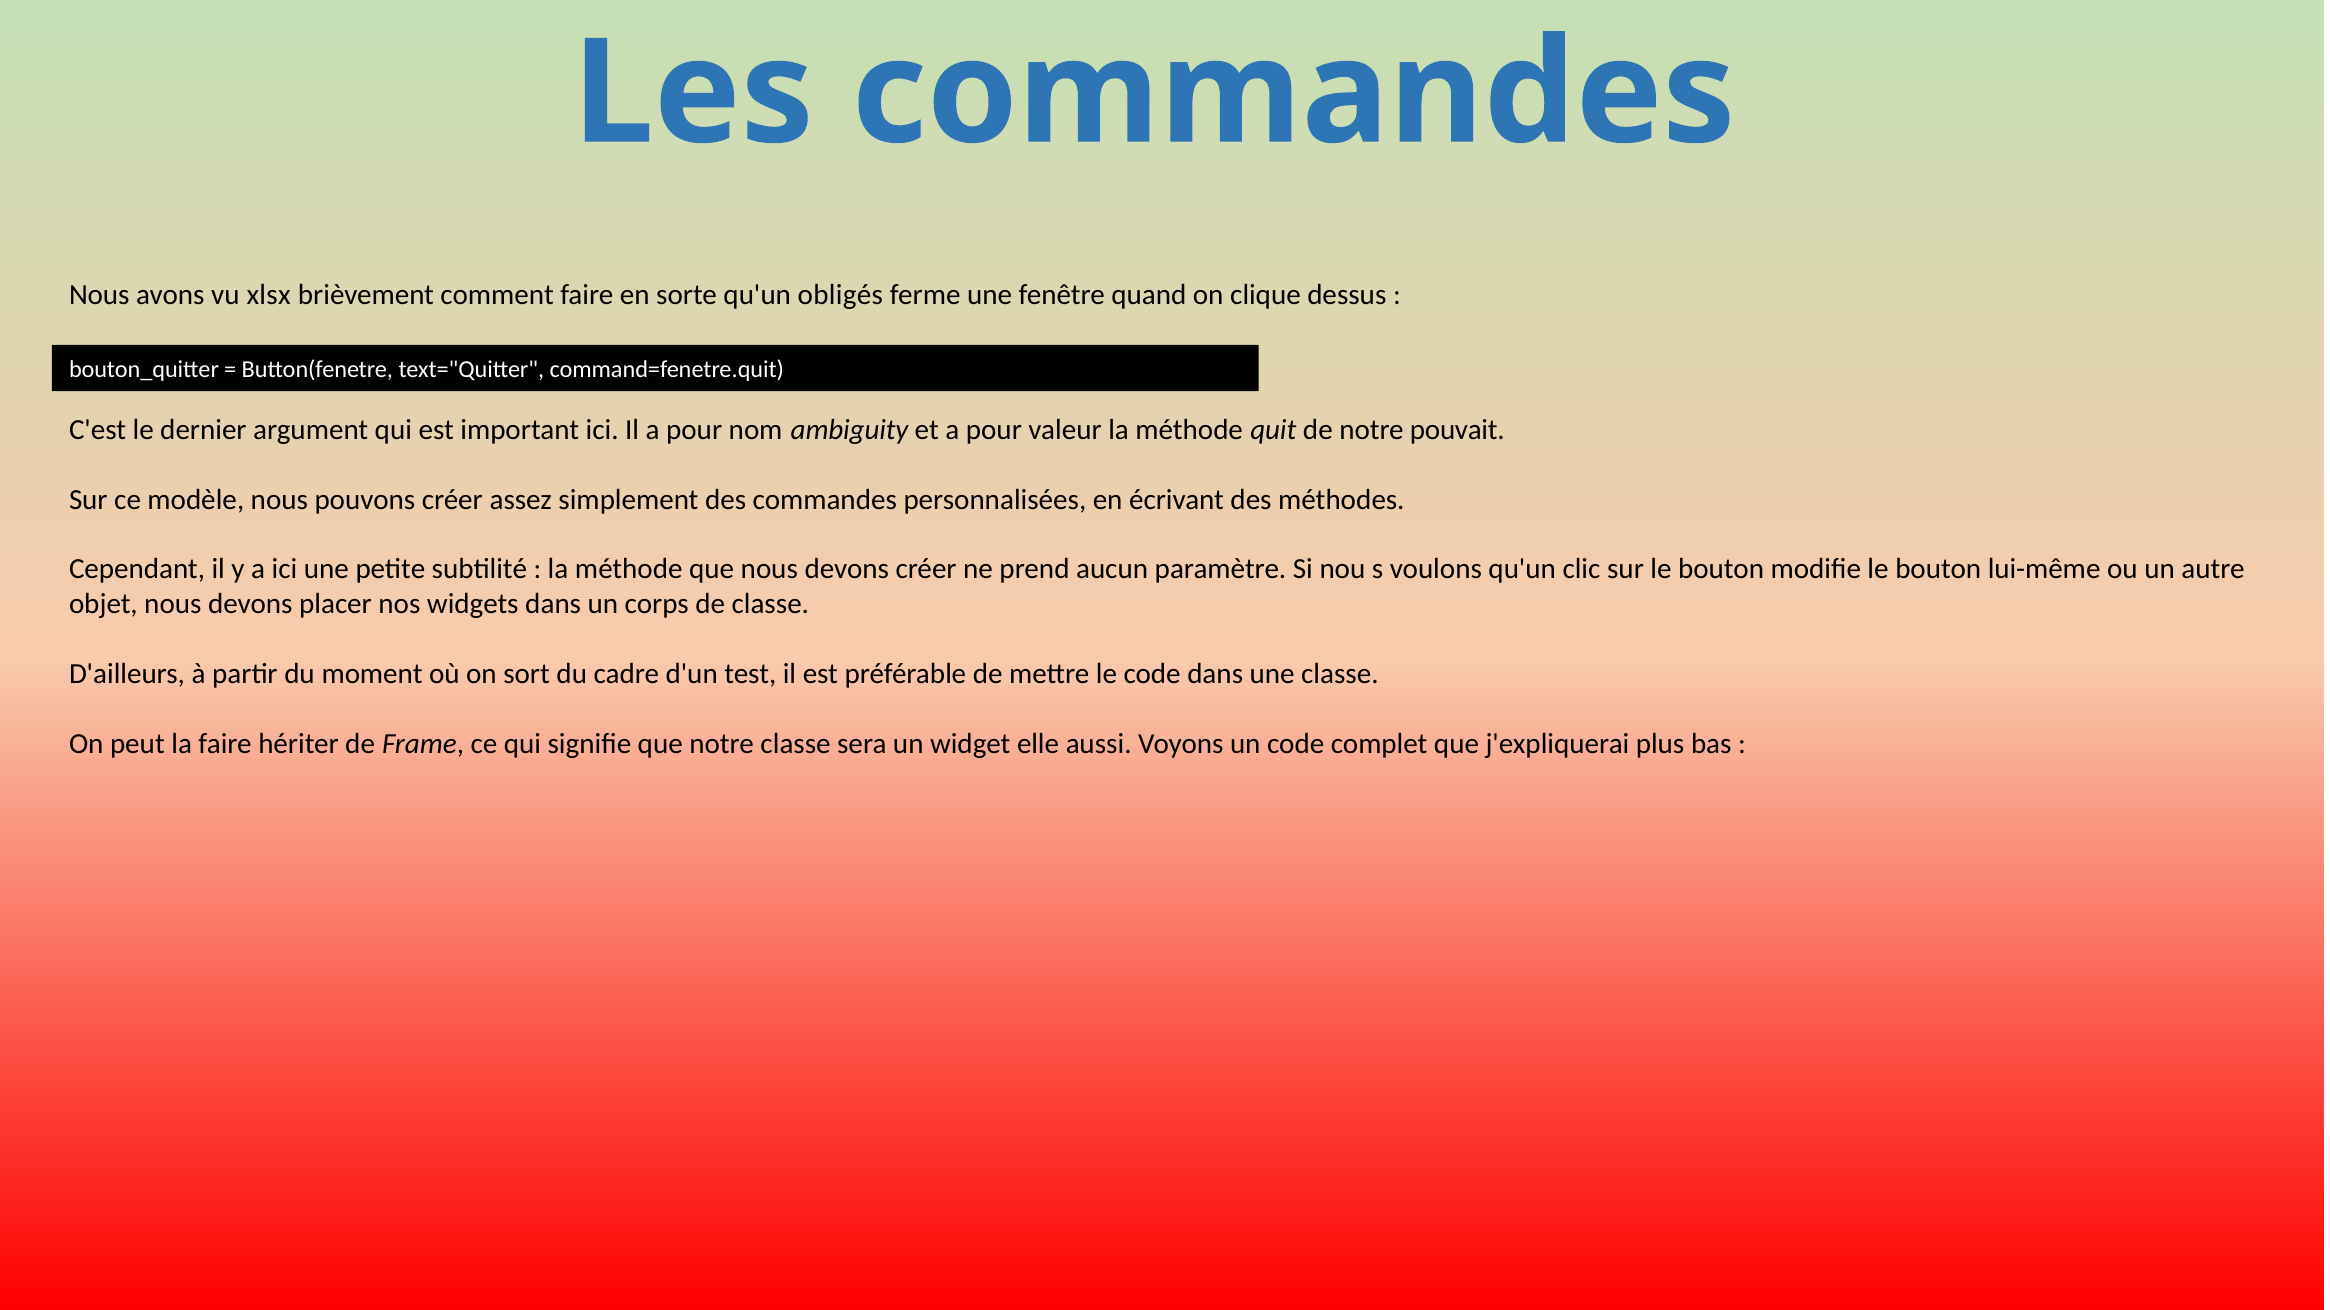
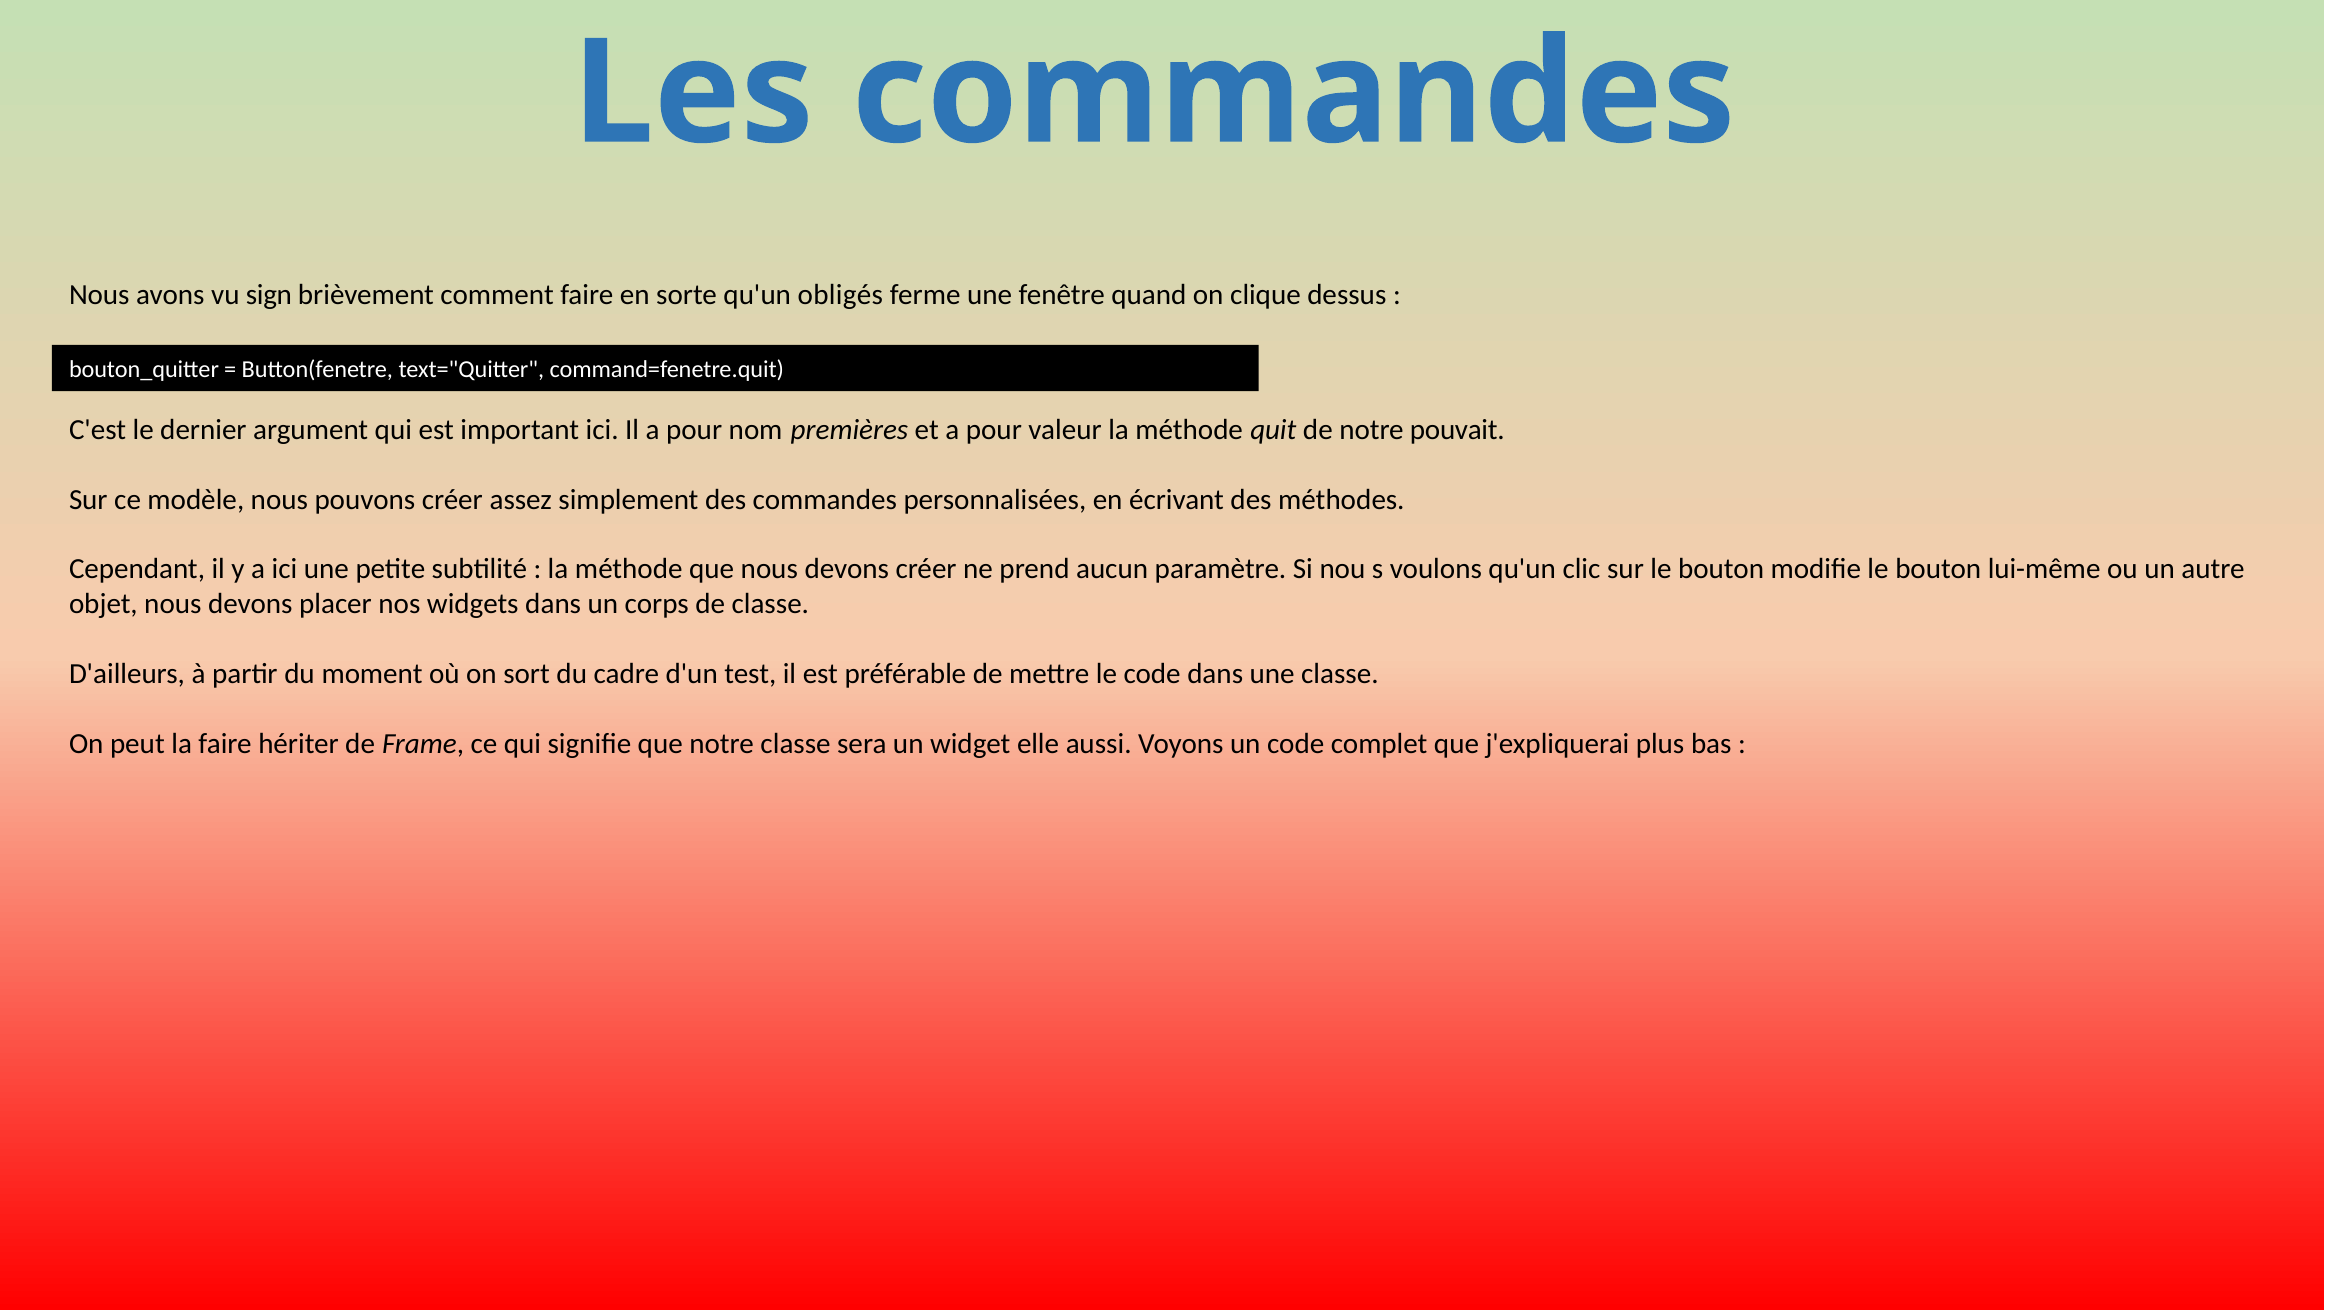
xlsx: xlsx -> sign
ambiguity: ambiguity -> premières
